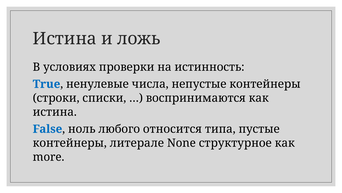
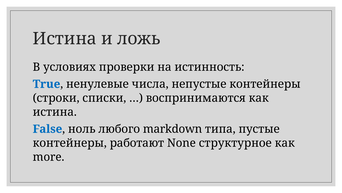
относится: относится -> markdown
литерале: литерале -> работают
